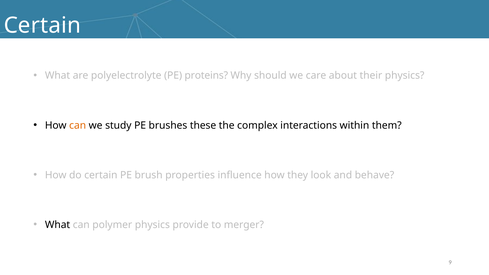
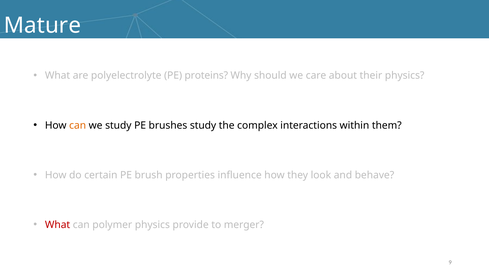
Certain at (42, 25): Certain -> Mature
brushes these: these -> study
What at (58, 225) colour: black -> red
